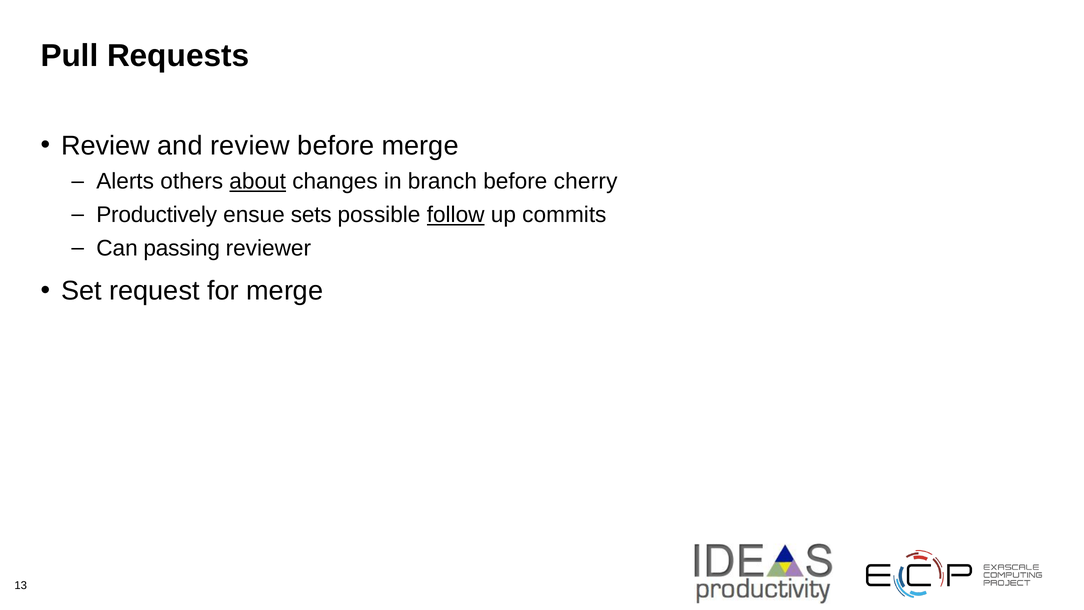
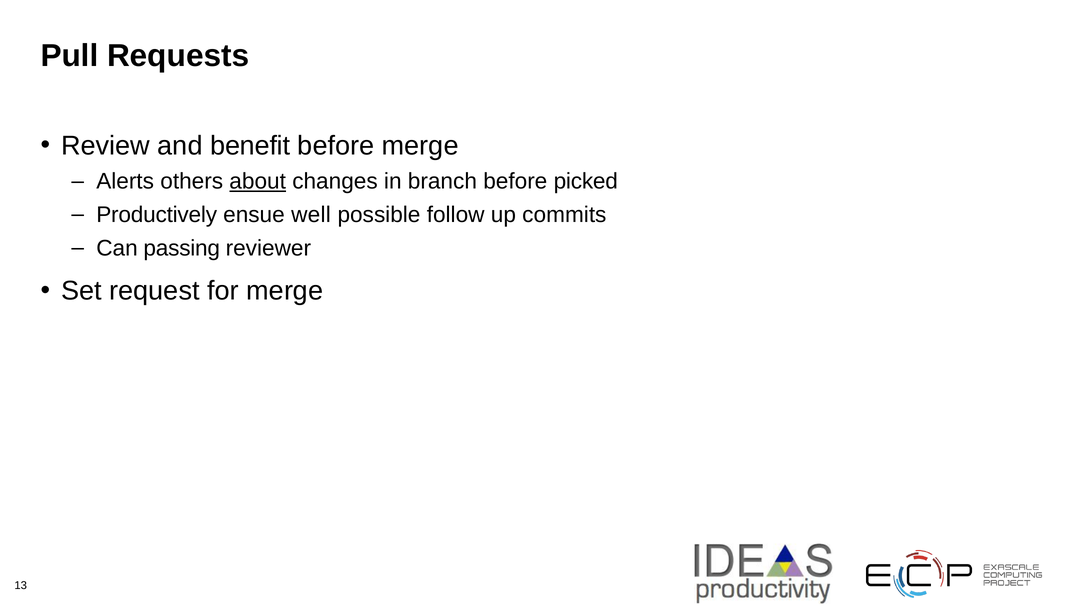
and review: review -> benefit
cherry: cherry -> picked
sets: sets -> well
follow underline: present -> none
